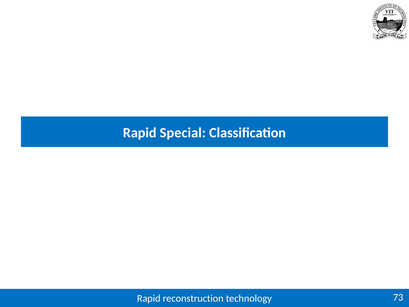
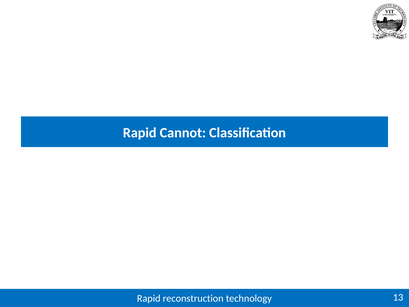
Special: Special -> Cannot
73: 73 -> 13
